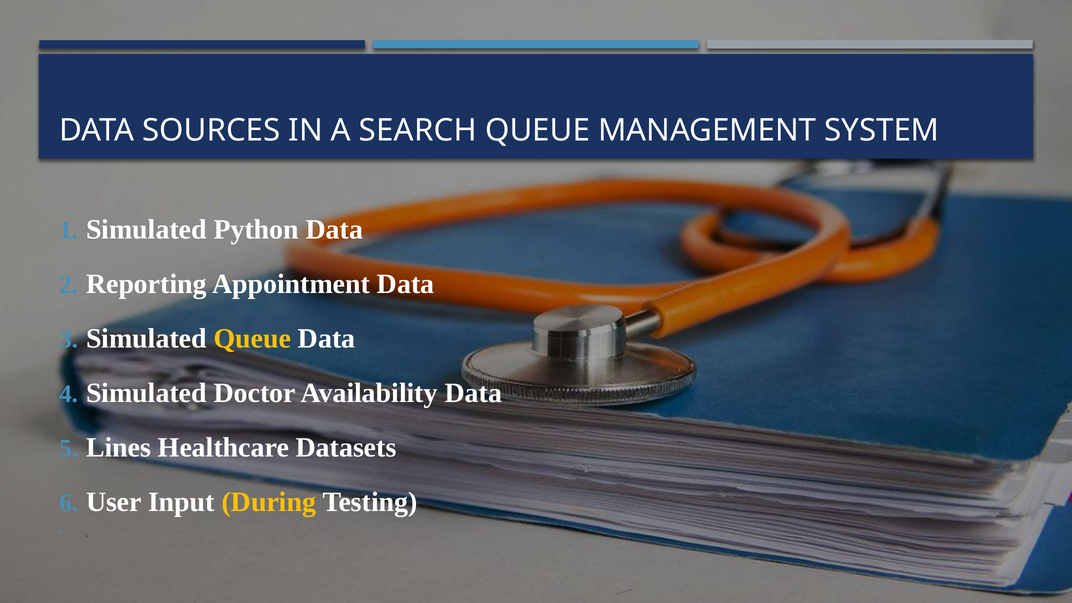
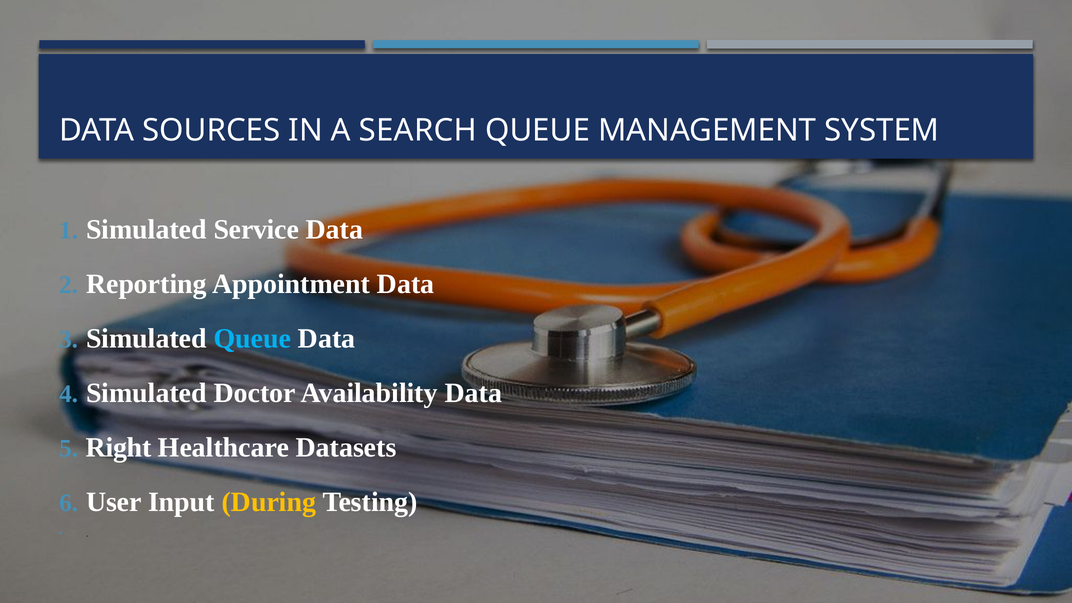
Python: Python -> Service
Queue at (252, 338) colour: yellow -> light blue
Lines: Lines -> Right
